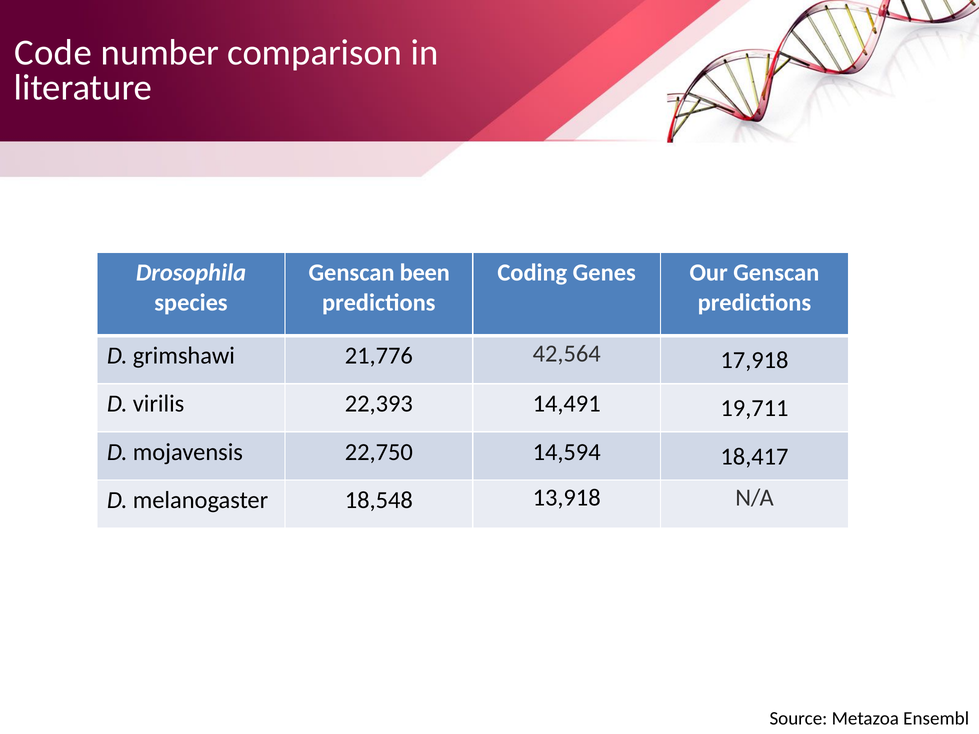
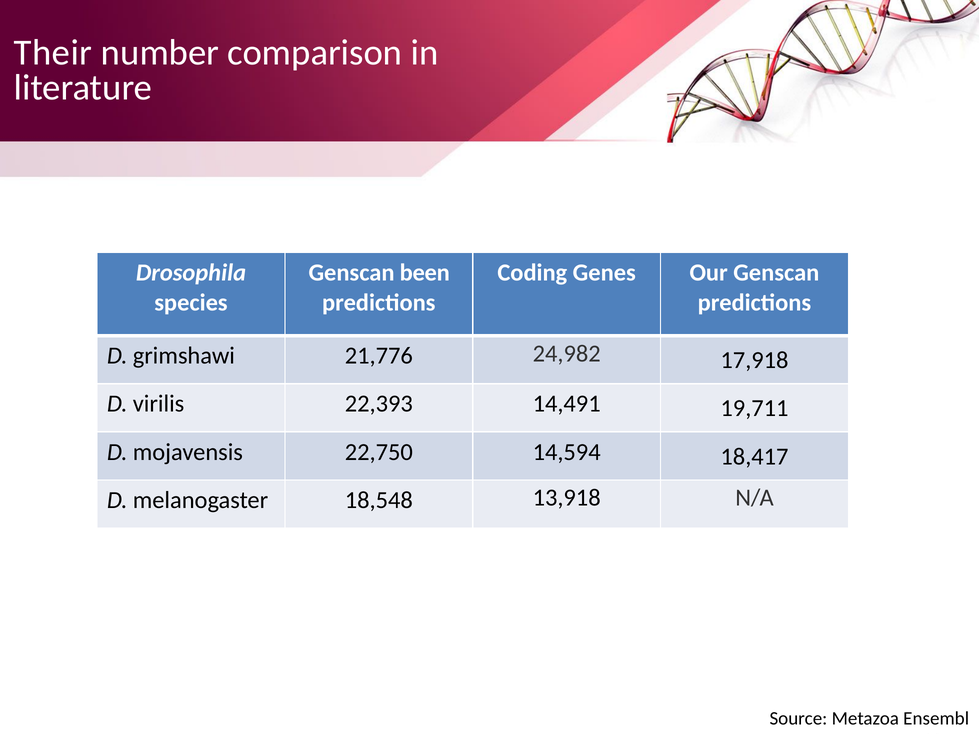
Code: Code -> Their
42,564: 42,564 -> 24,982
